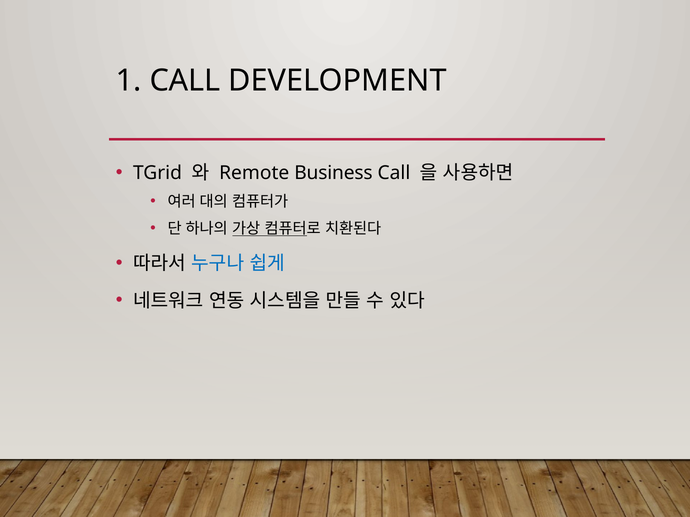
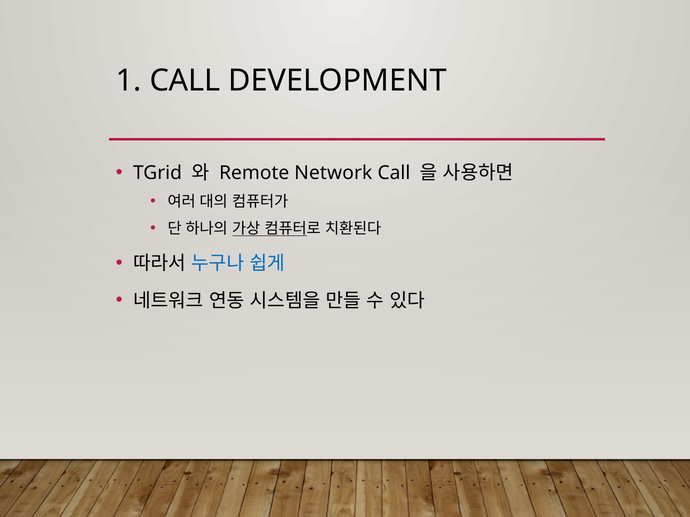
Business: Business -> Network
